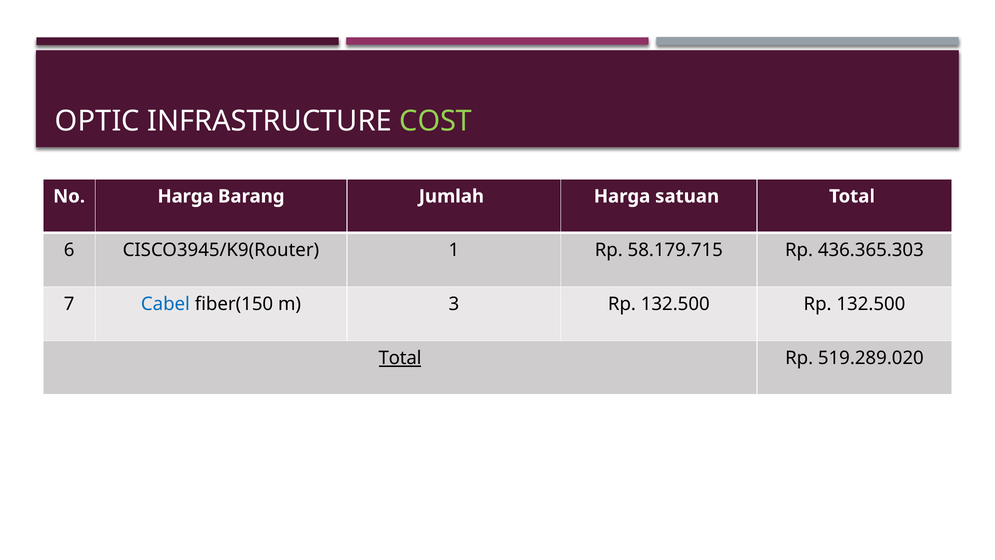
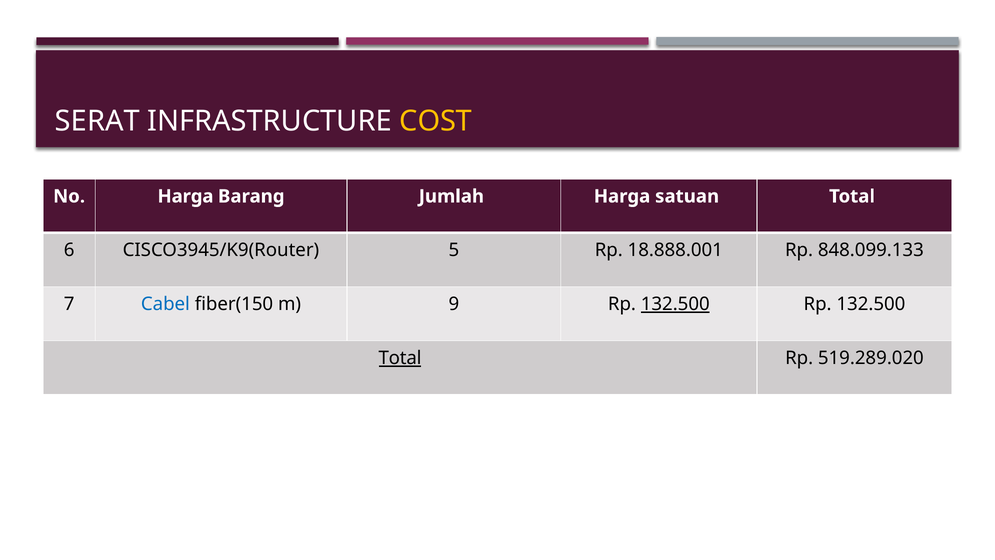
OPTIC: OPTIC -> SERAT
COST colour: light green -> yellow
1: 1 -> 5
58.179.715: 58.179.715 -> 18.888.001
436.365.303: 436.365.303 -> 848.099.133
3: 3 -> 9
132.500 at (675, 304) underline: none -> present
